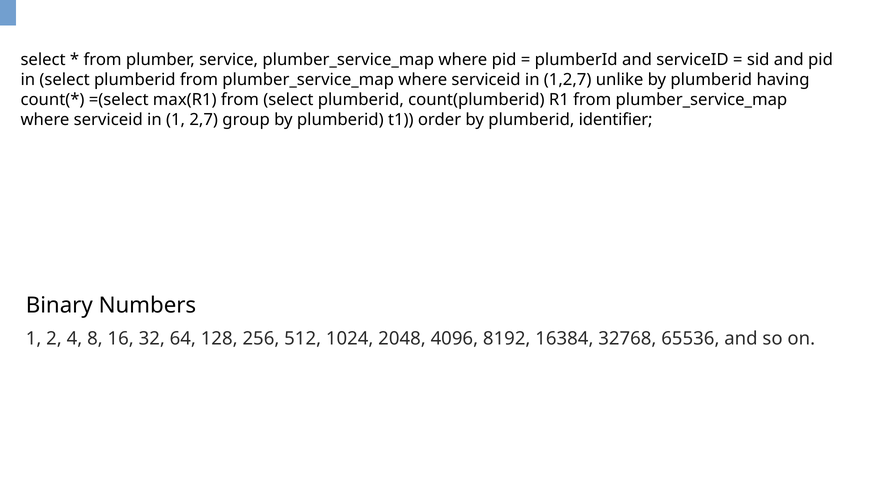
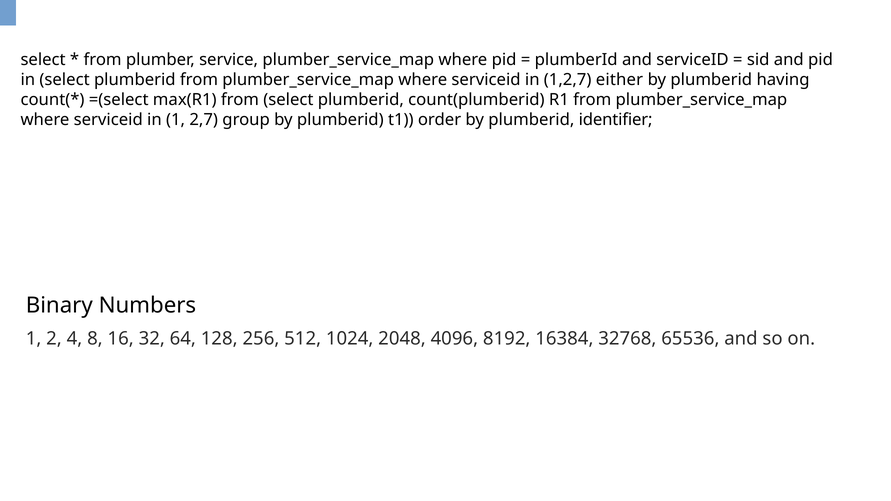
unlike: unlike -> either
